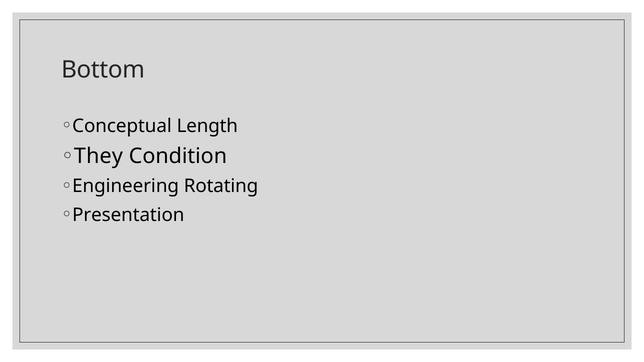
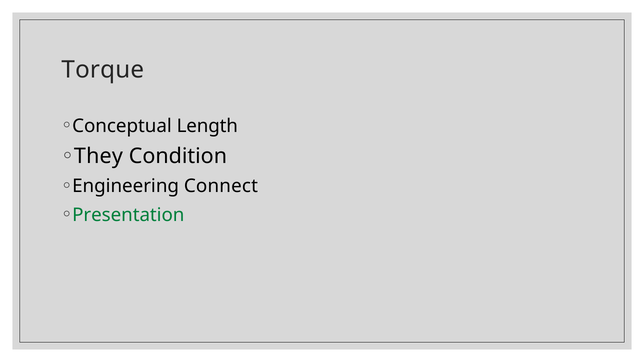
Bottom: Bottom -> Torque
Rotating: Rotating -> Connect
Presentation colour: black -> green
